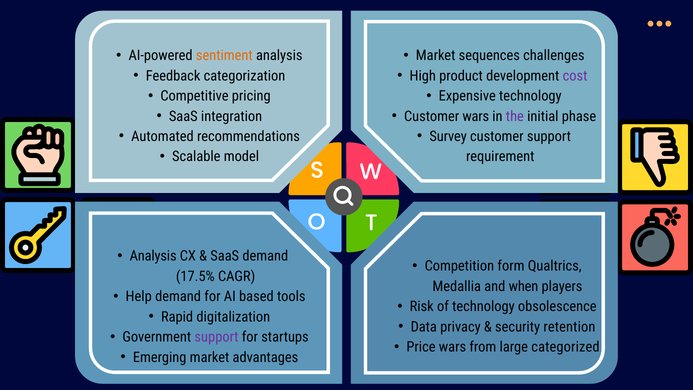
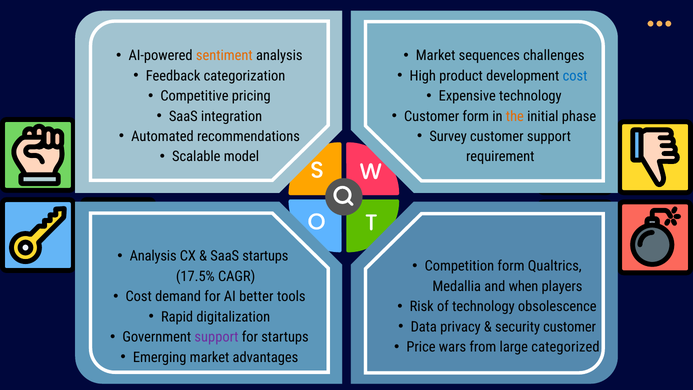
cost at (575, 76) colour: purple -> blue
Customer wars: wars -> form
the colour: purple -> orange
SaaS demand: demand -> startups
Help at (139, 296): Help -> Cost
based: based -> better
security retention: retention -> customer
